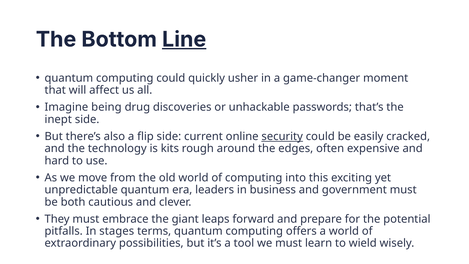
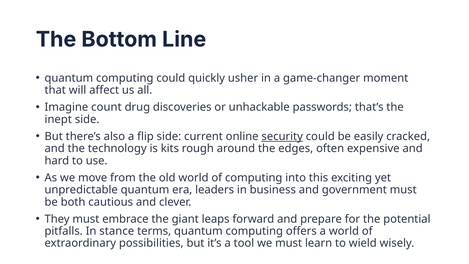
Line underline: present -> none
being: being -> count
stages: stages -> stance
